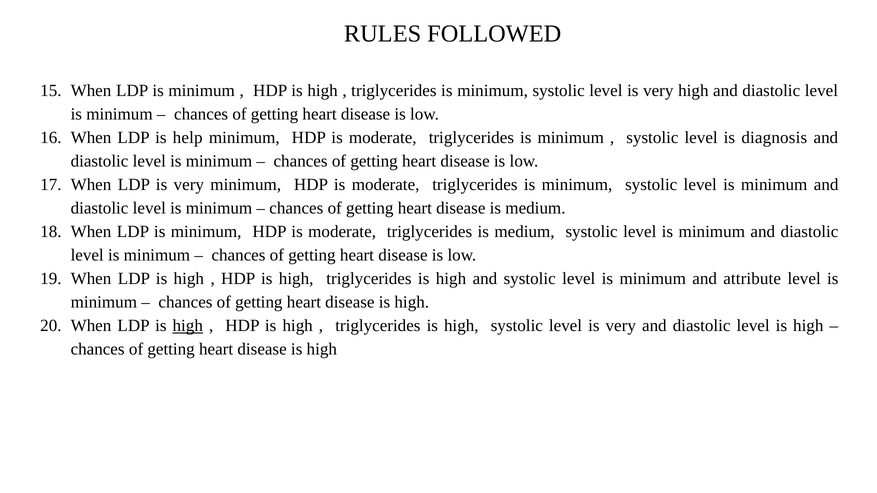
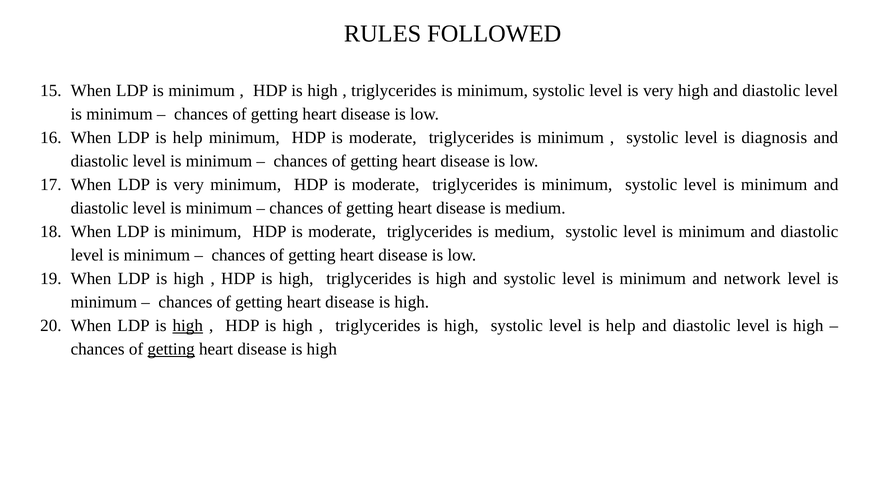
attribute: attribute -> network
very at (621, 326): very -> help
getting at (171, 349) underline: none -> present
